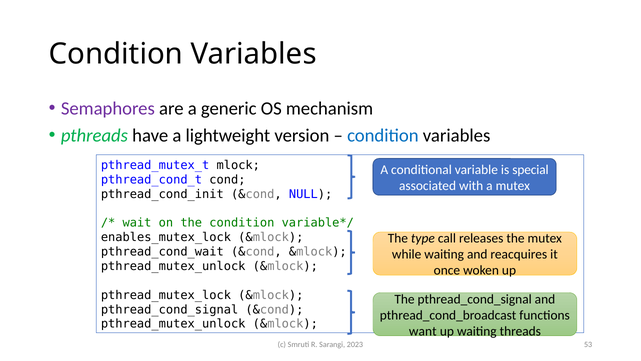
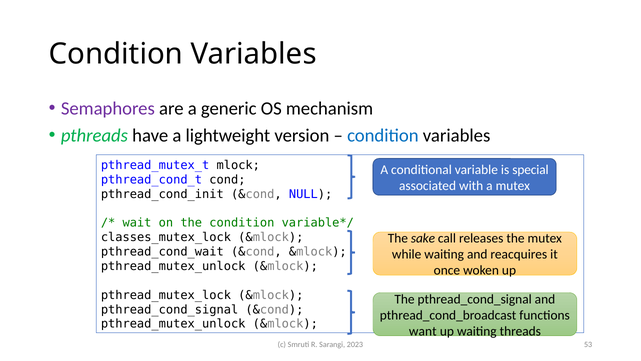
enables_mutex_lock: enables_mutex_lock -> classes_mutex_lock
type: type -> sake
